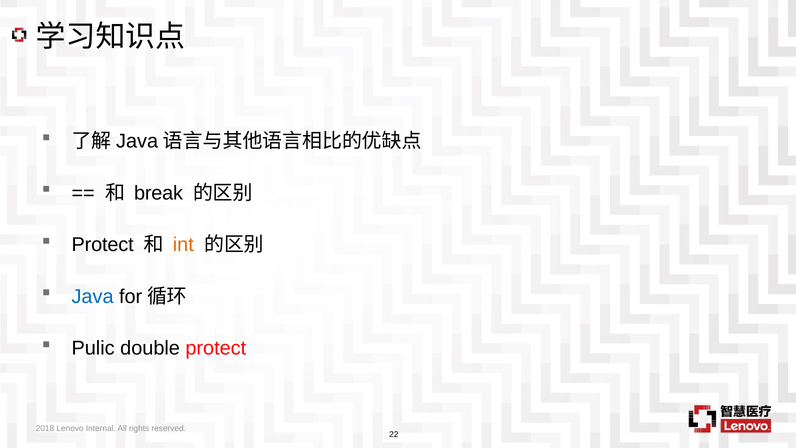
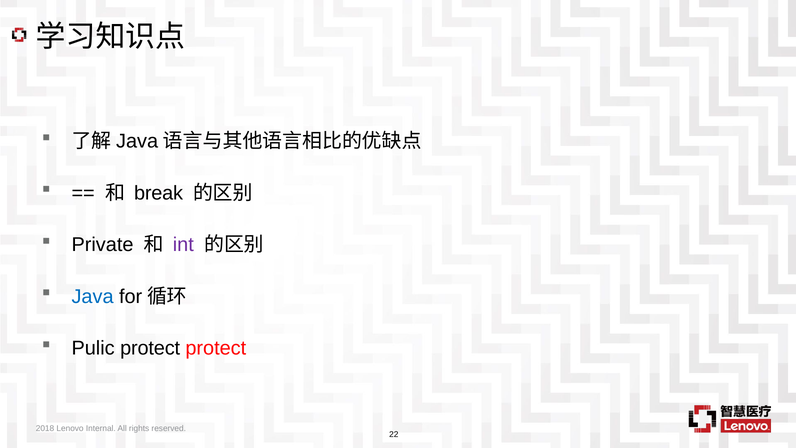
Protect at (103, 245): Protect -> Private
int colour: orange -> purple
Pulic double: double -> protect
